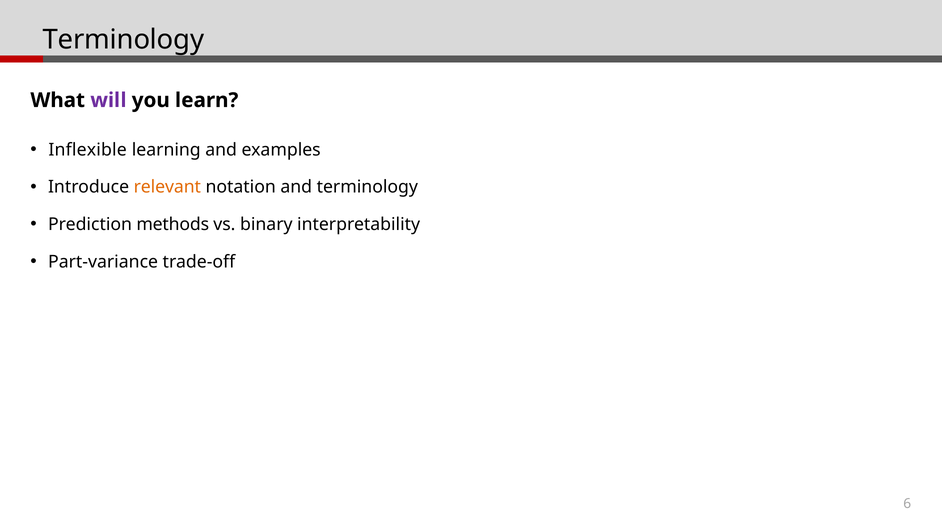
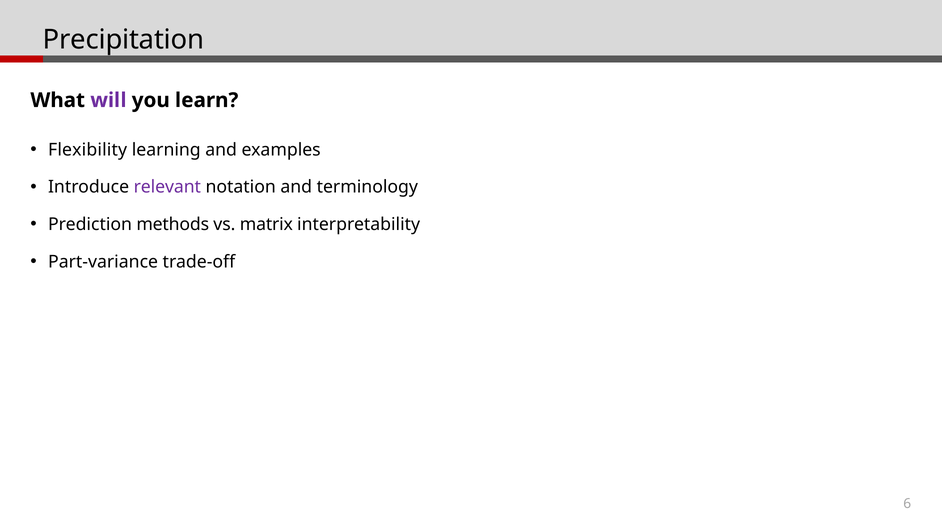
Terminology at (123, 39): Terminology -> Precipitation
Inflexible: Inflexible -> Flexibility
relevant colour: orange -> purple
binary: binary -> matrix
